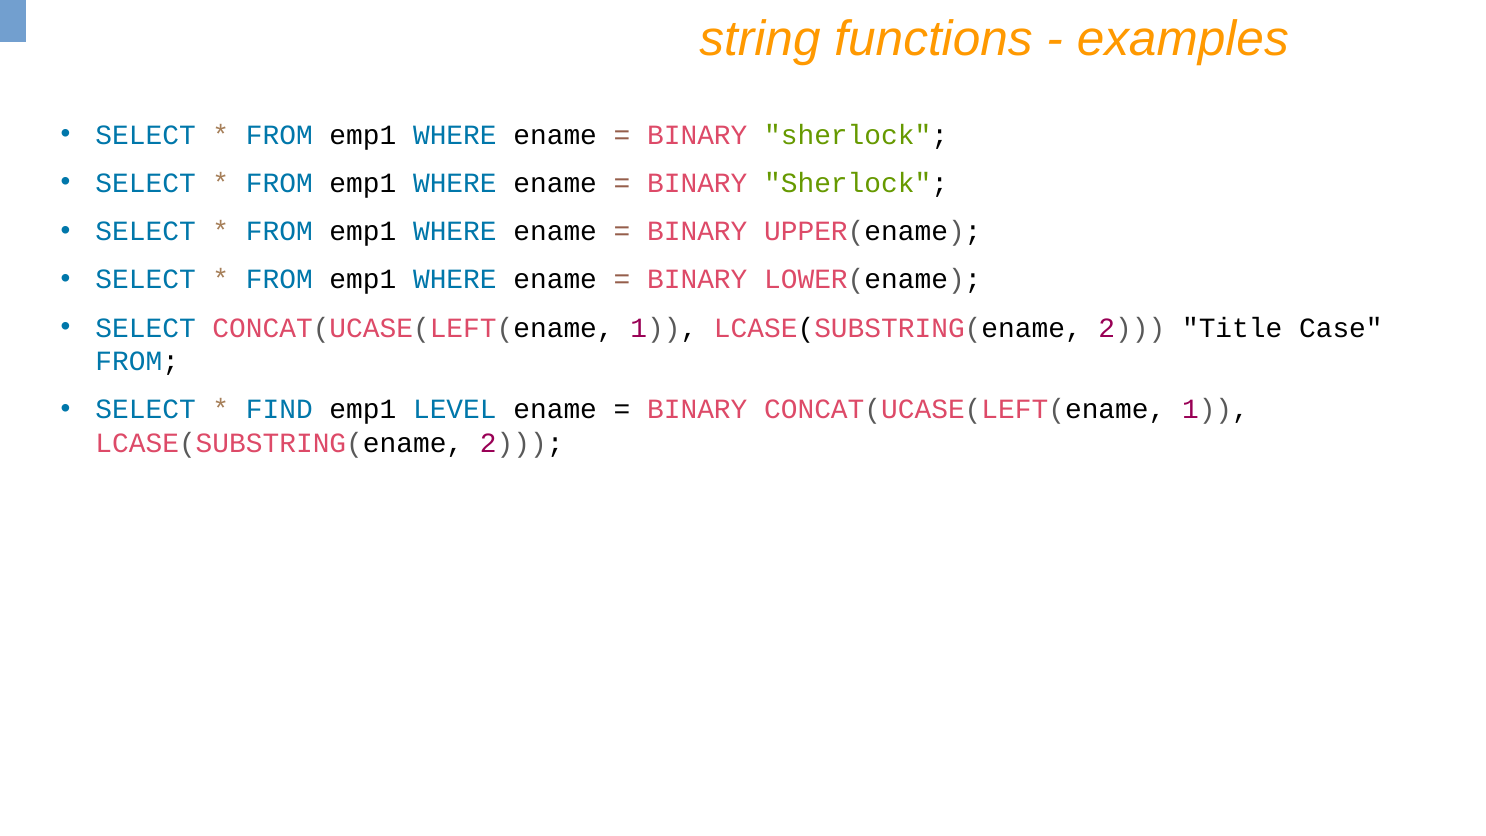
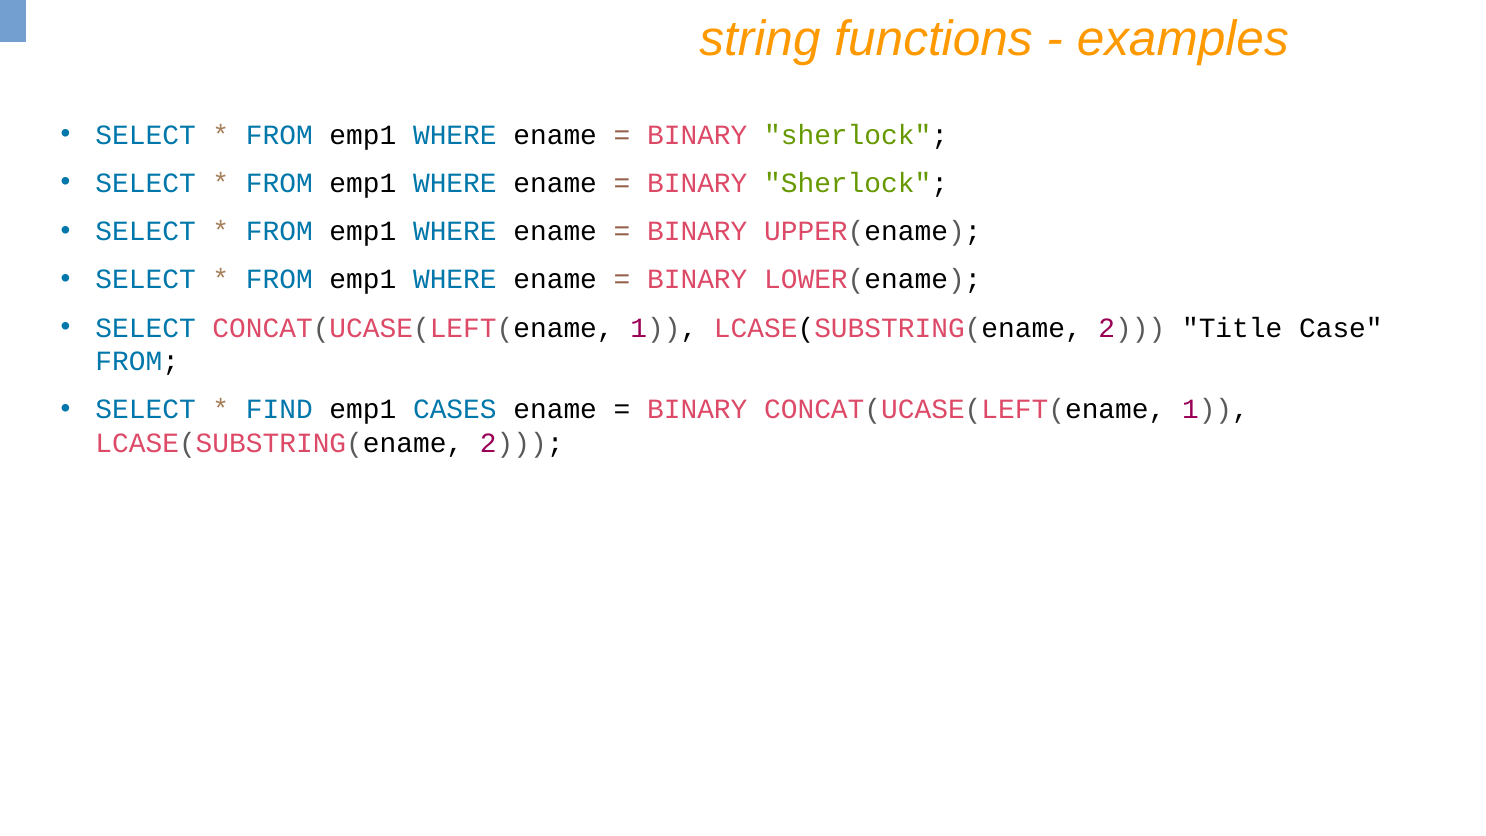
LEVEL: LEVEL -> CASES
